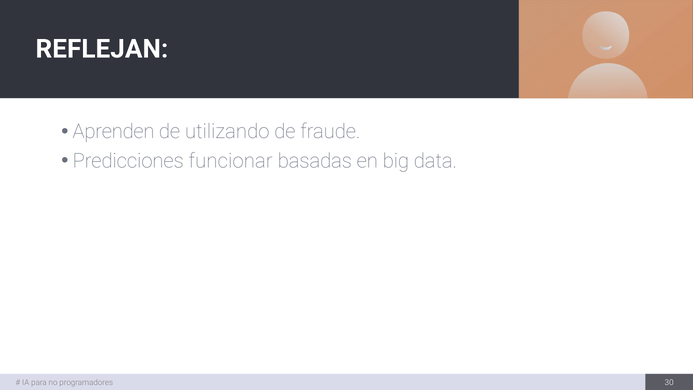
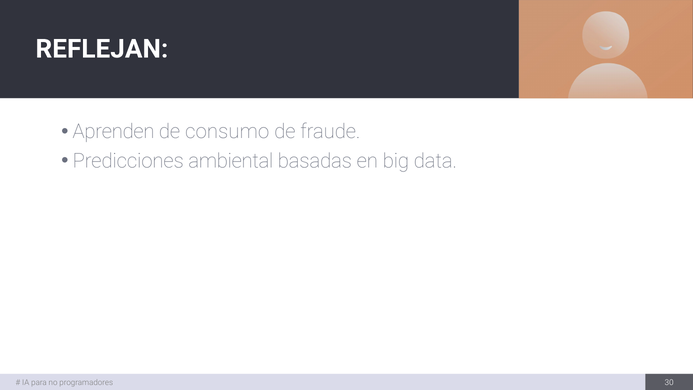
utilizando: utilizando -> consumo
funcionar: funcionar -> ambiental
